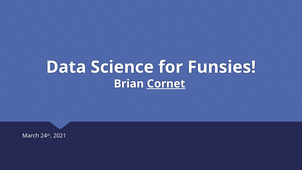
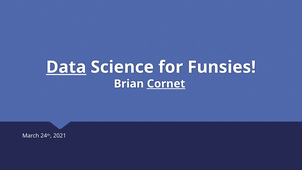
Data underline: none -> present
